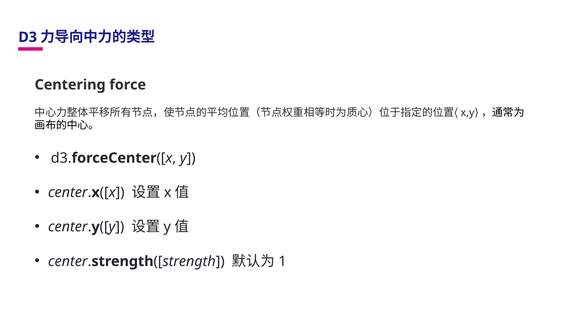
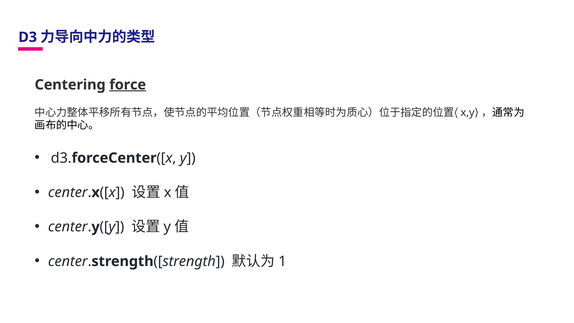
force underline: none -> present
